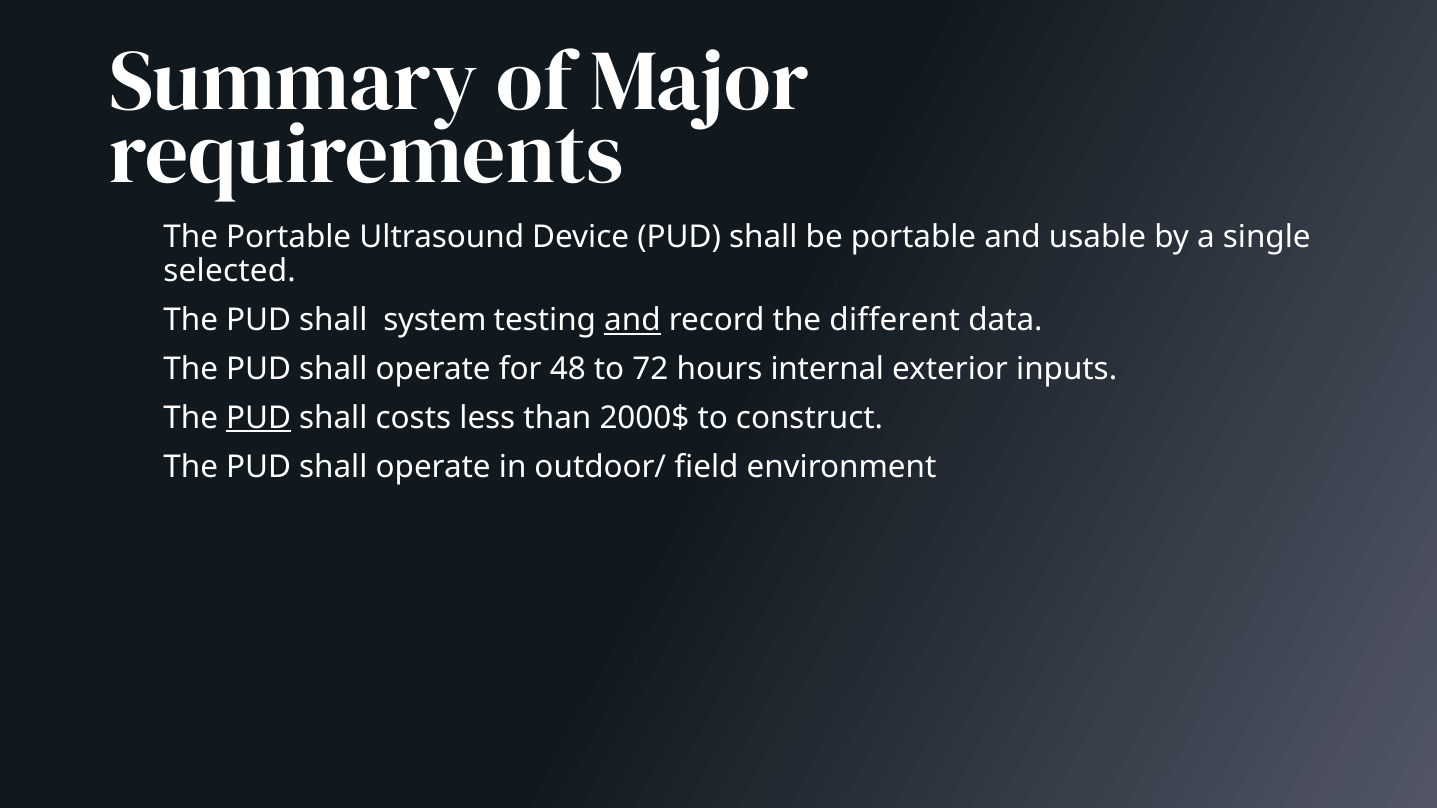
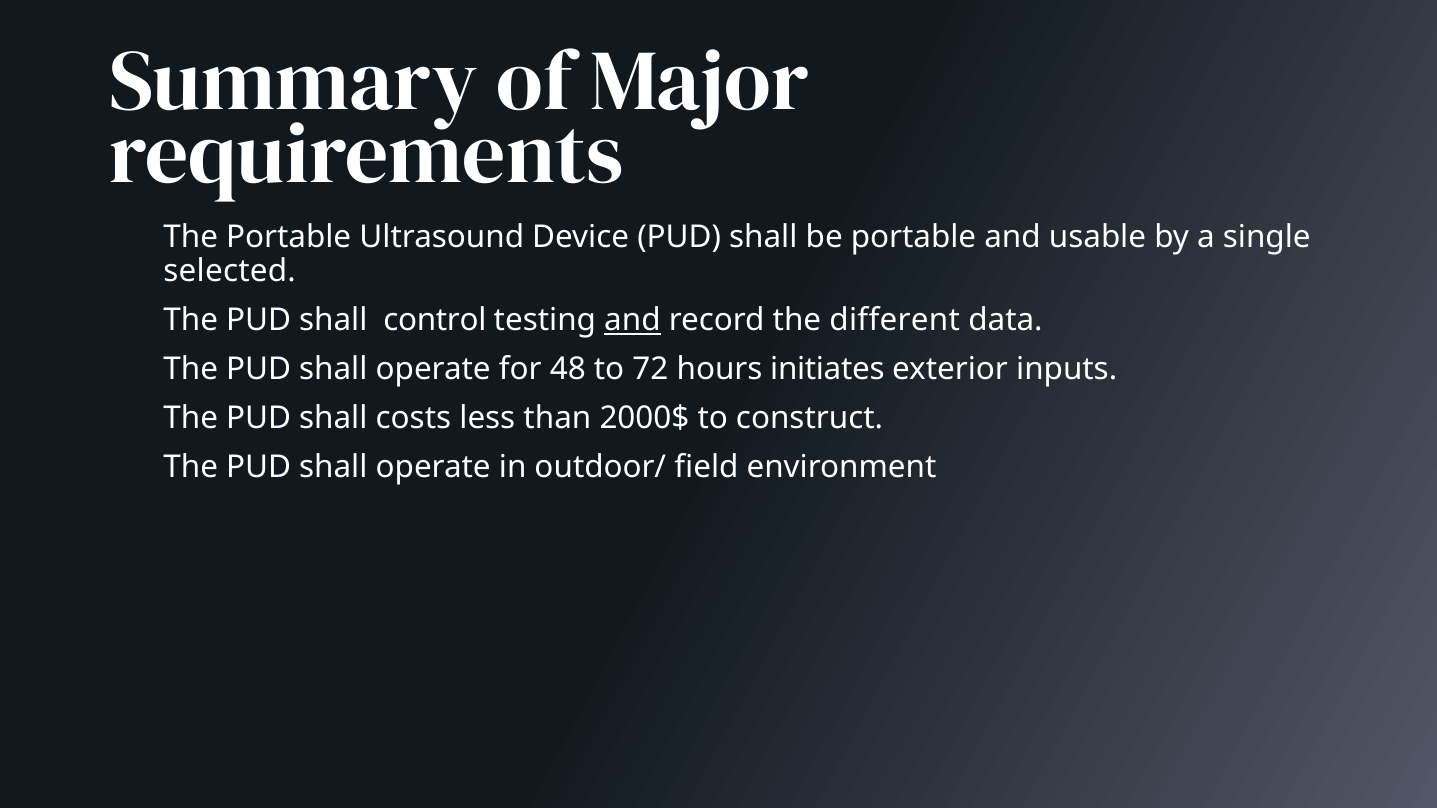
system: system -> control
internal: internal -> initiates
PUD at (259, 418) underline: present -> none
